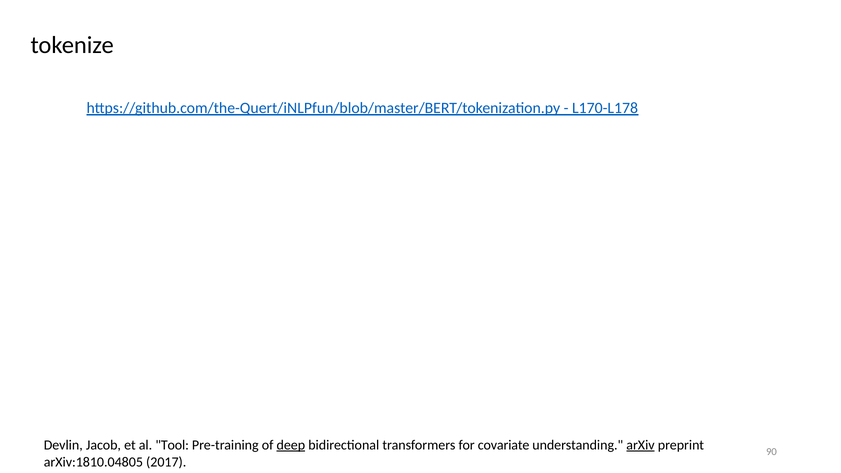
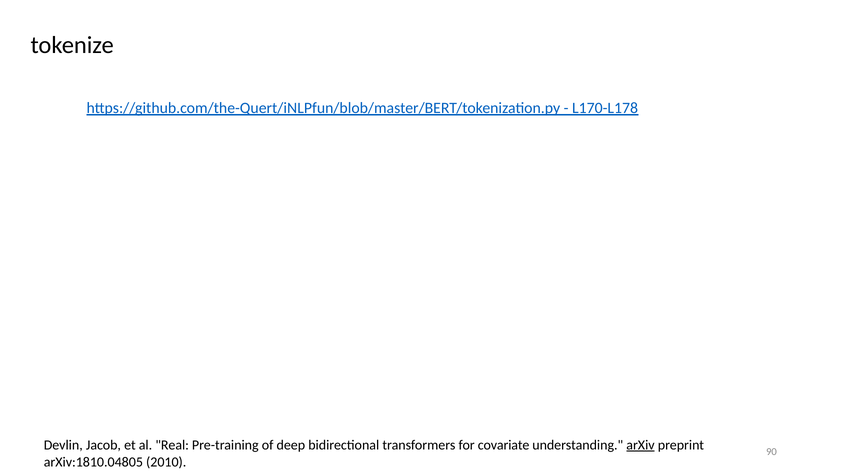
Tool: Tool -> Real
deep underline: present -> none
2017: 2017 -> 2010
